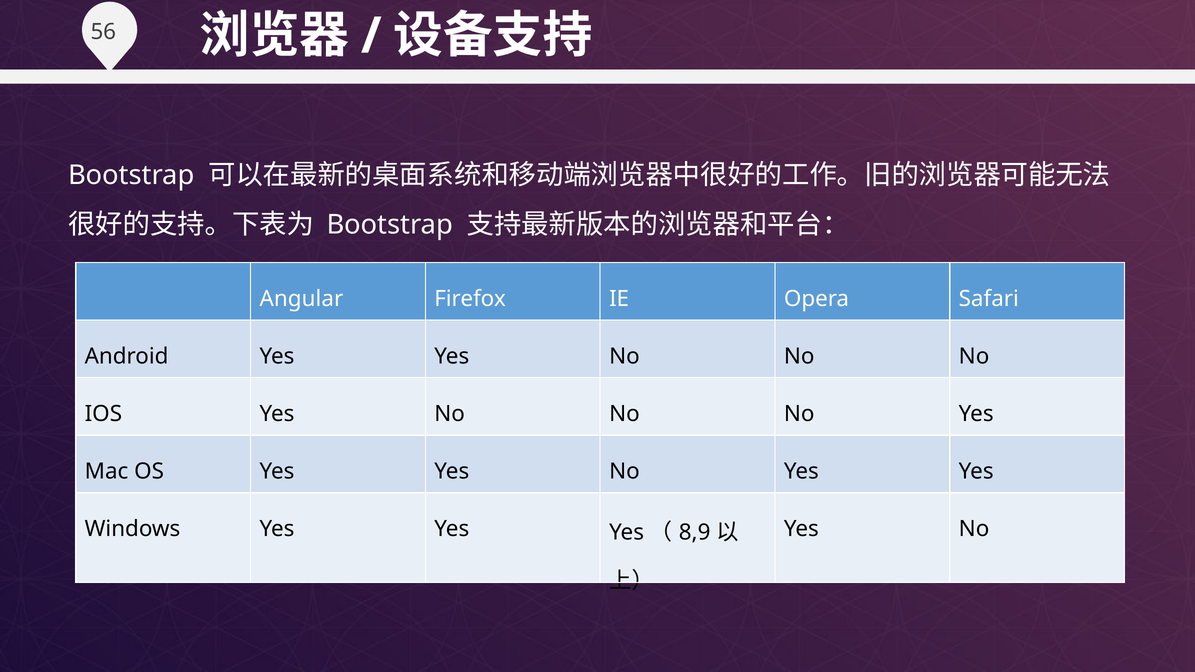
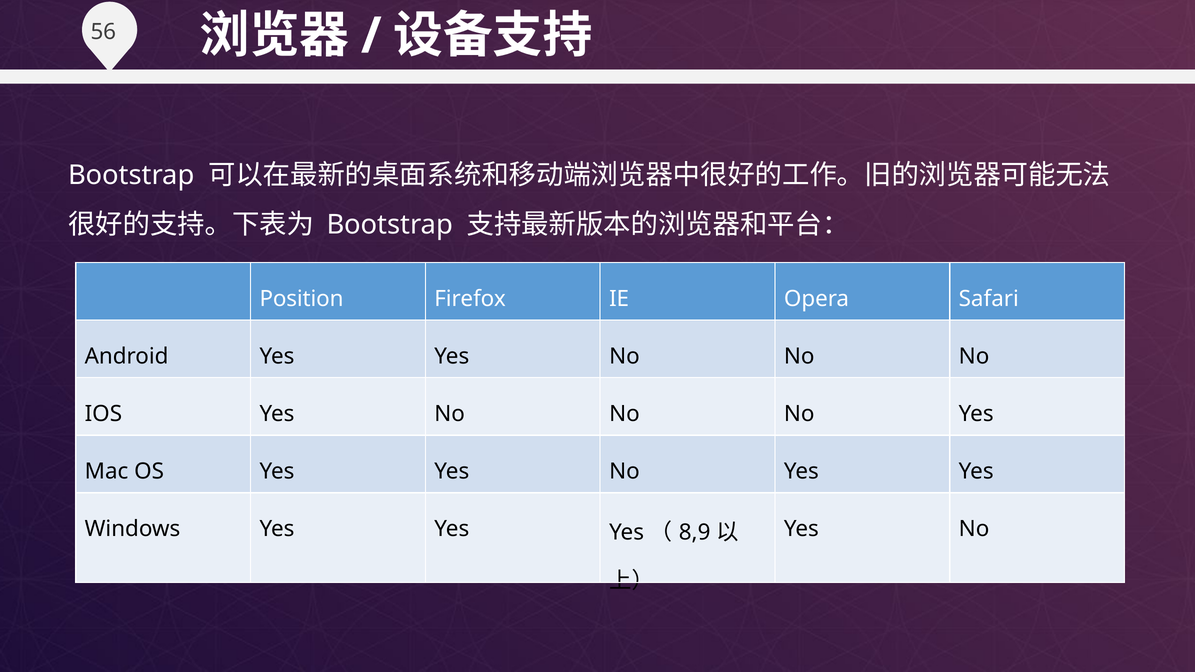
Angular: Angular -> Position
